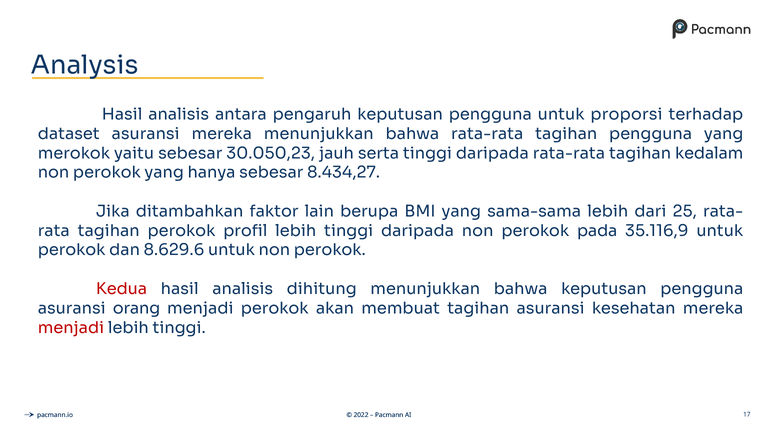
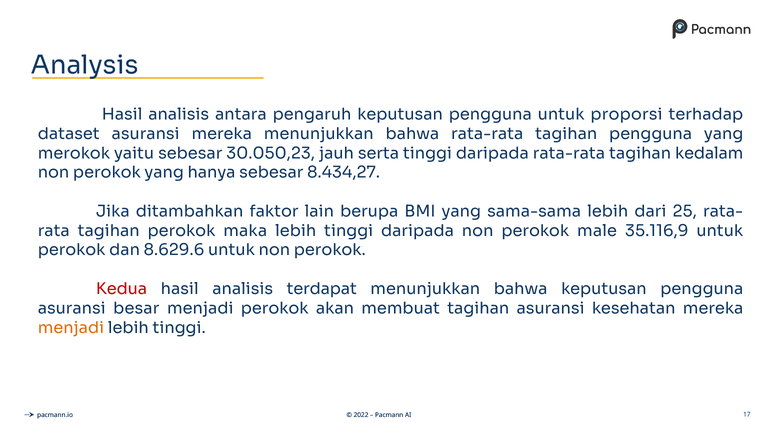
profil: profil -> maka
pada: pada -> male
dihitung: dihitung -> terdapat
orang: orang -> besar
menjadi at (71, 328) colour: red -> orange
